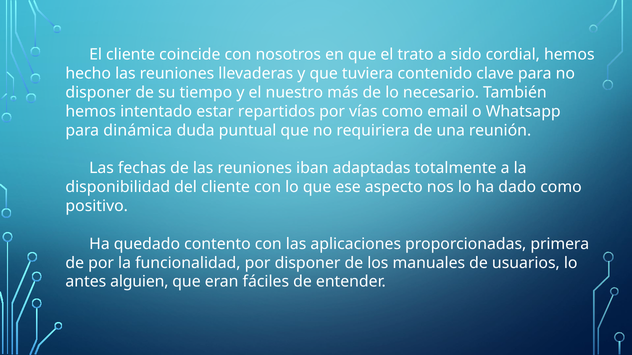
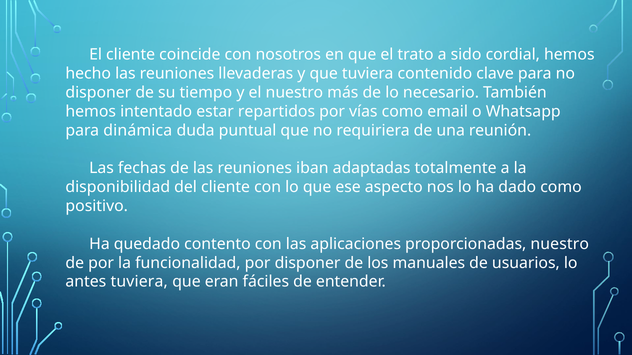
proporcionadas primera: primera -> nuestro
antes alguien: alguien -> tuviera
